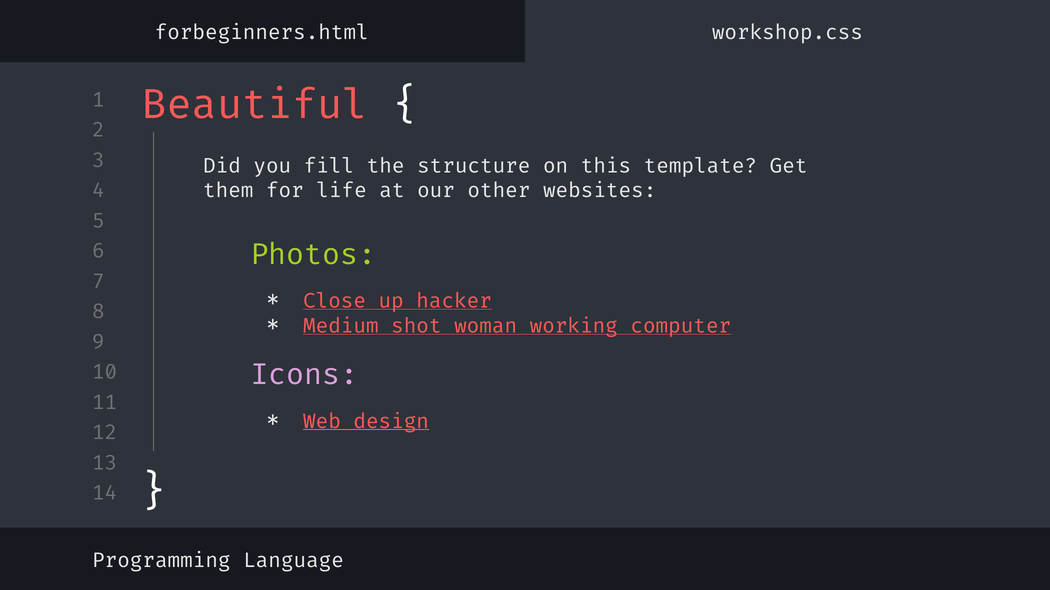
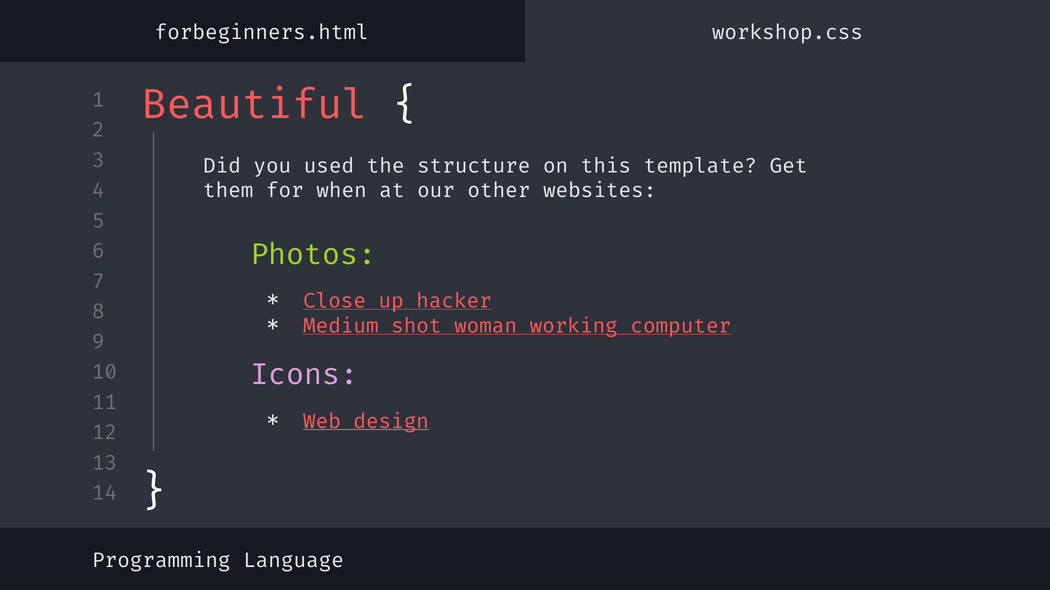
fill: fill -> used
life: life -> when
